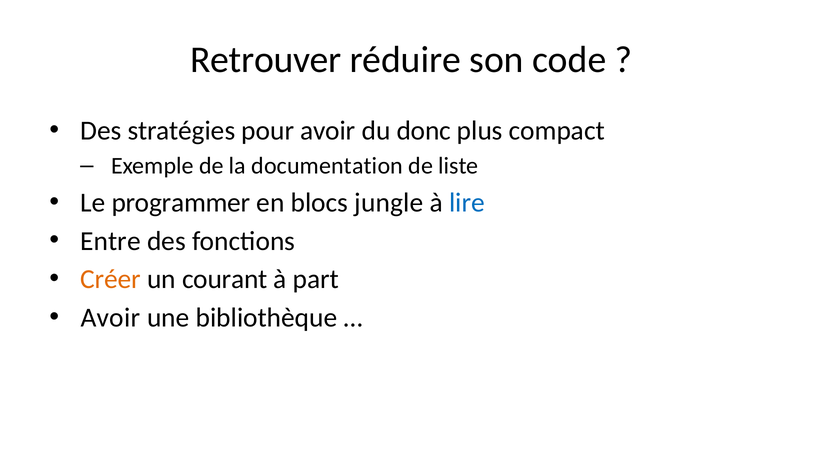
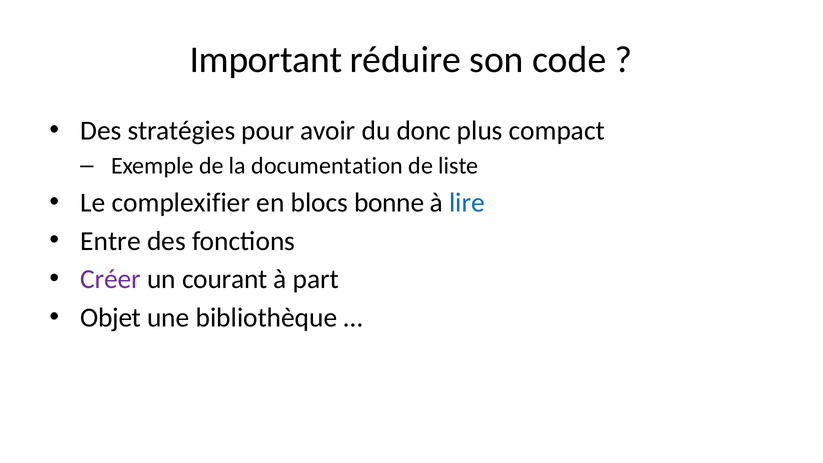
Retrouver: Retrouver -> Important
programmer: programmer -> complexifier
jungle: jungle -> bonne
Créer colour: orange -> purple
Avoir at (110, 318): Avoir -> Objet
